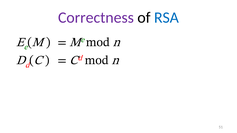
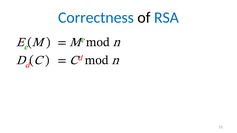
Correctness colour: purple -> blue
